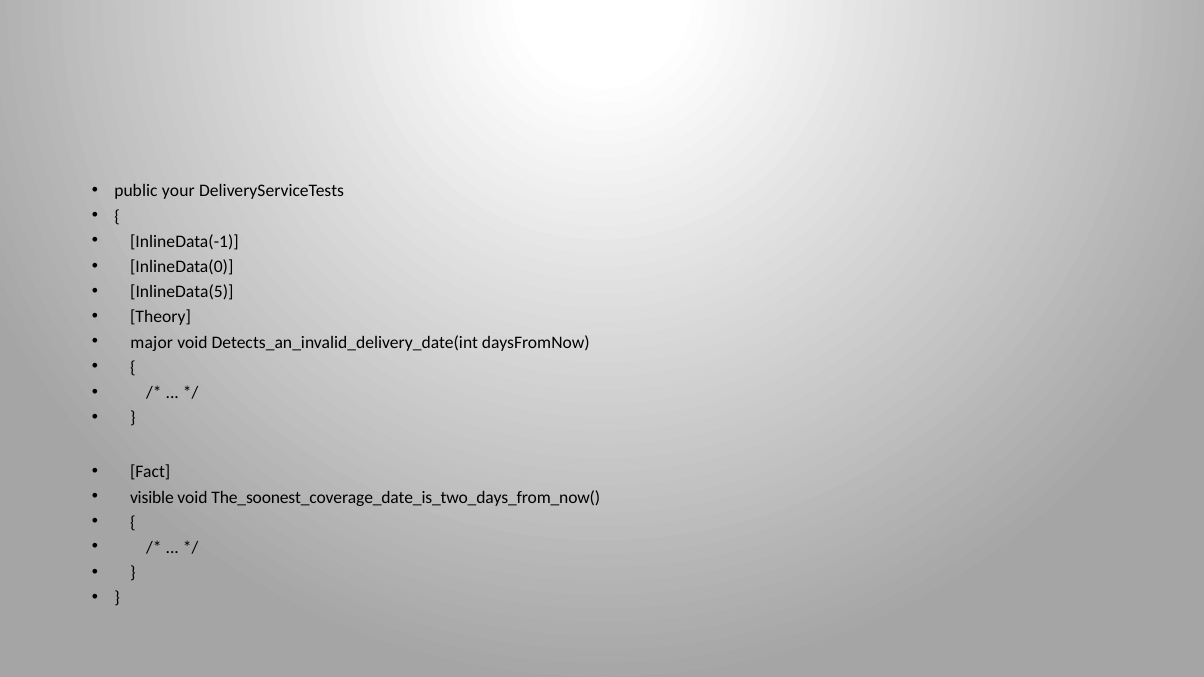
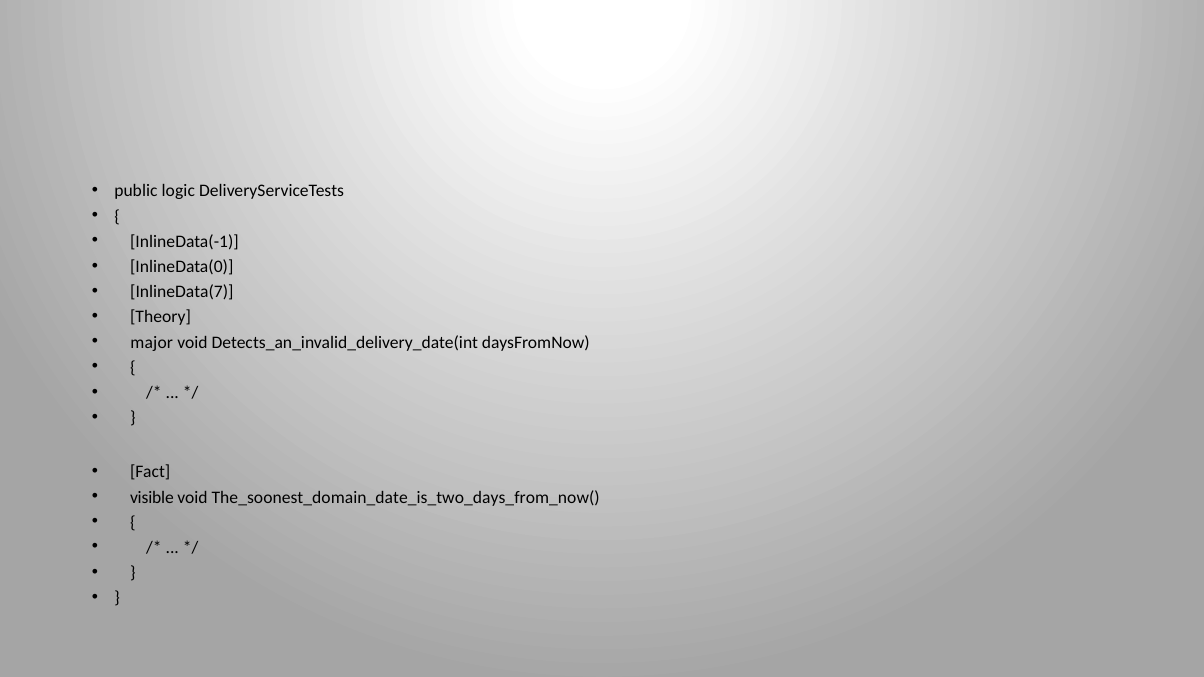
your: your -> logic
InlineData(5: InlineData(5 -> InlineData(7
The_soonest_coverage_date_is_two_days_from_now(: The_soonest_coverage_date_is_two_days_from_now( -> The_soonest_domain_date_is_two_days_from_now(
